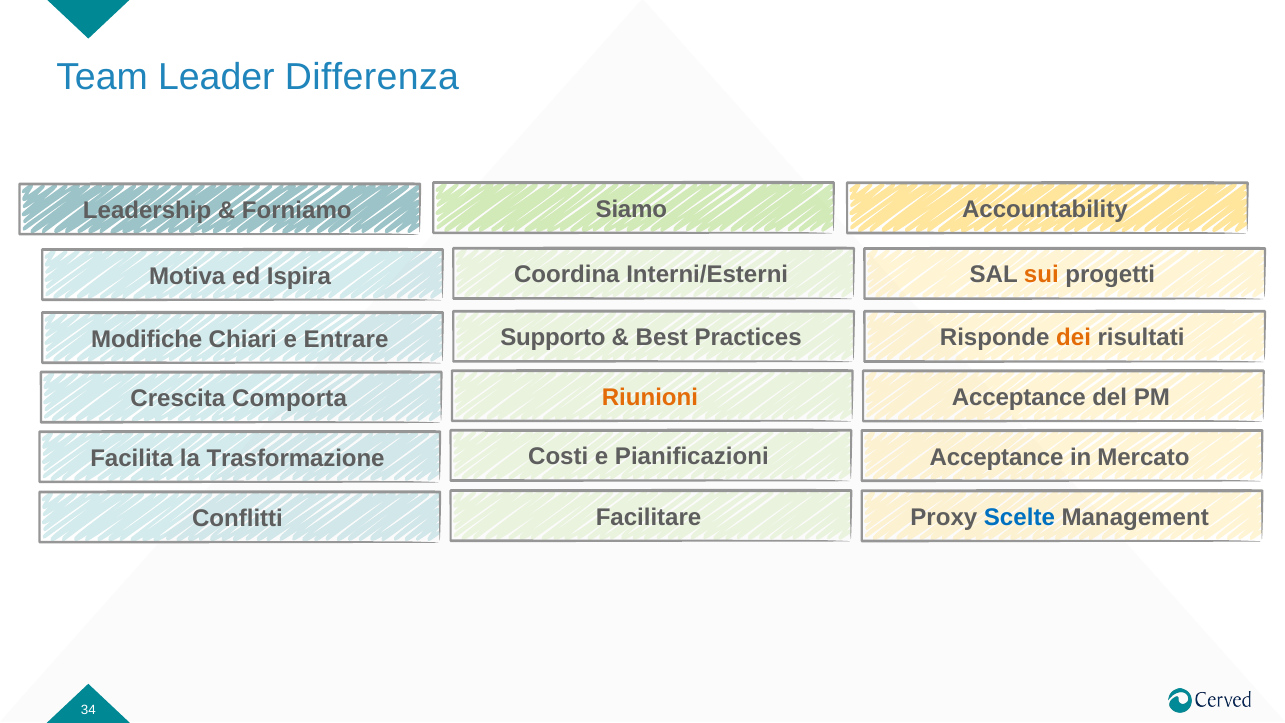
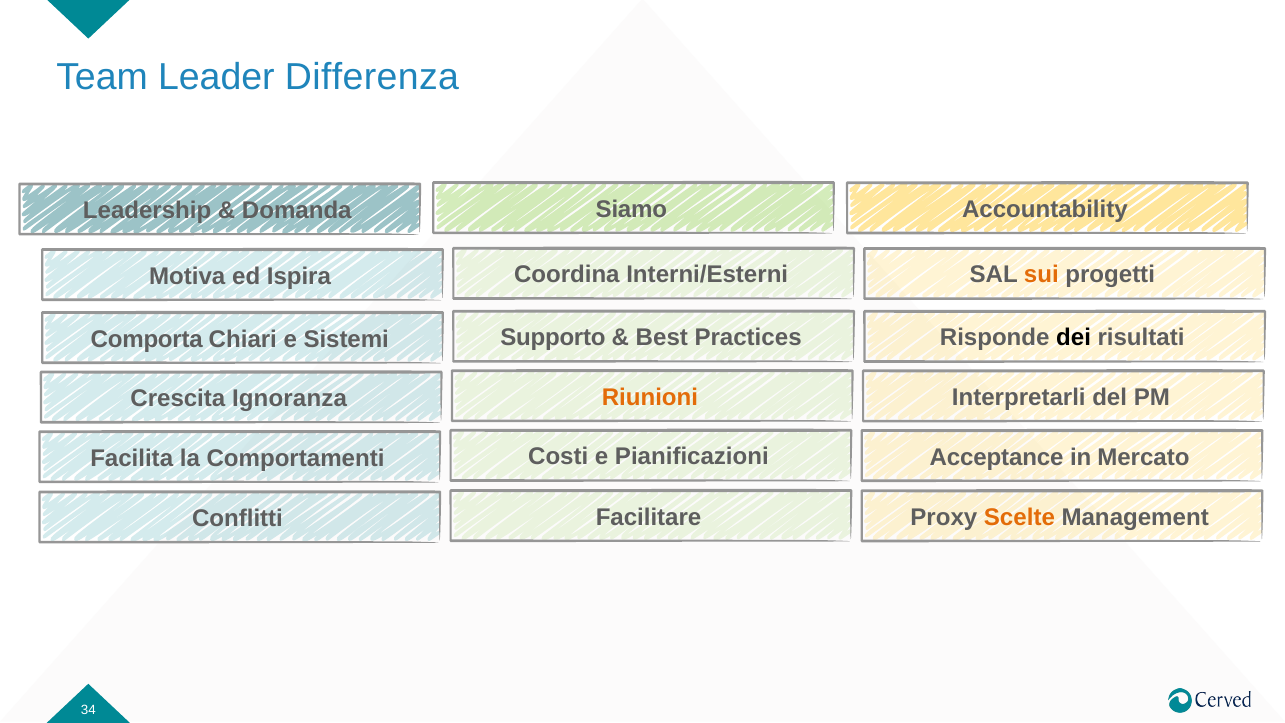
Forniamo: Forniamo -> Domanda
dei colour: orange -> black
Modifiche: Modifiche -> Comporta
Entrare: Entrare -> Sistemi
Acceptance at (1019, 397): Acceptance -> Interpretarli
Comporta: Comporta -> Ignoranza
Trasformazione: Trasformazione -> Comportamenti
Scelte colour: blue -> orange
